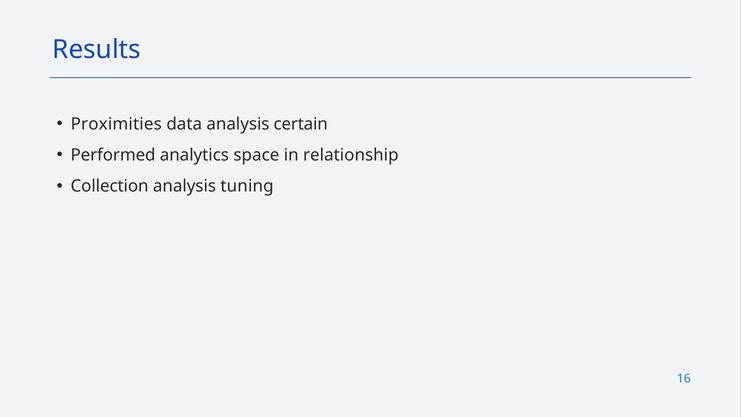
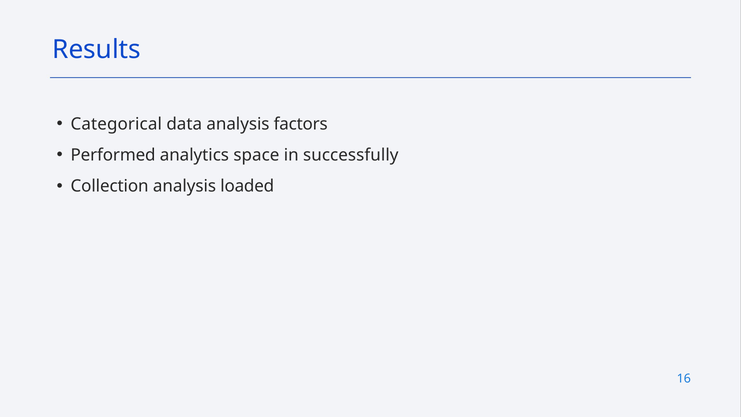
Proximities: Proximities -> Categorical
certain: certain -> factors
relationship: relationship -> successfully
tuning: tuning -> loaded
